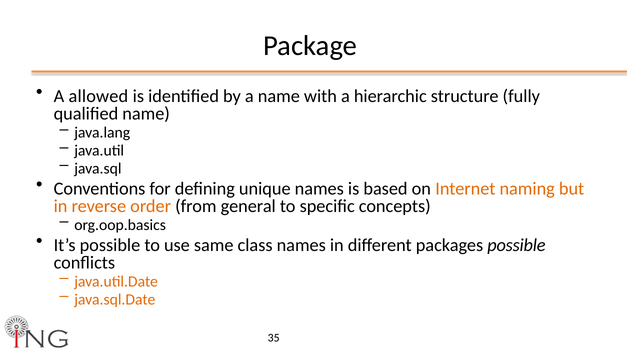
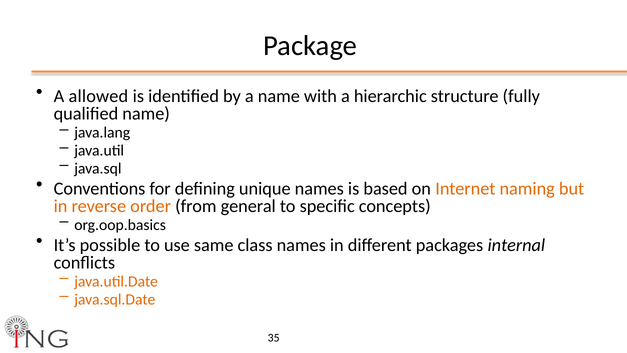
packages possible: possible -> internal
